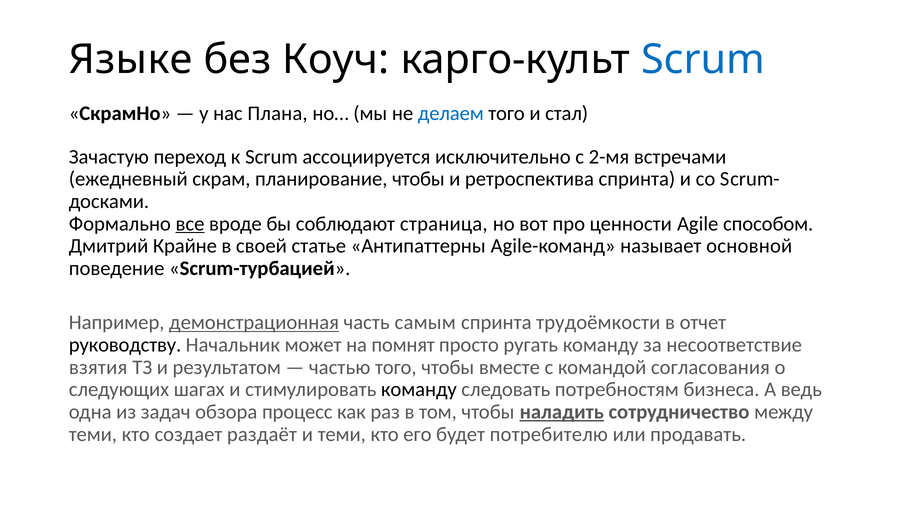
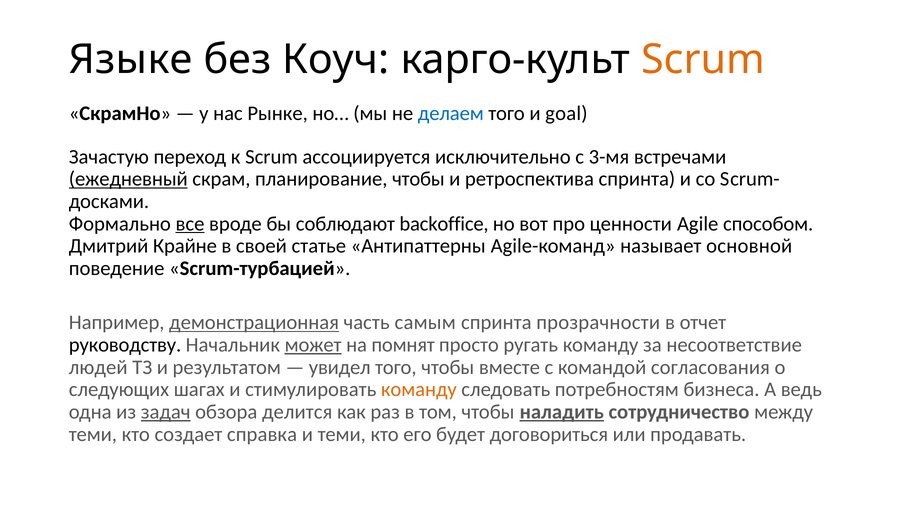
Scrum at (703, 60) colour: blue -> orange
Плана: Плана -> Рынке
стал: стал -> goal
2-мя: 2-мя -> 3-мя
ежедневный underline: none -> present
страница: страница -> backoffice
трудоёмкости: трудоёмкости -> прозрачности
может underline: none -> present
взятия: взятия -> людей
частью: частью -> увидел
команду at (419, 390) colour: black -> orange
задач underline: none -> present
процесс: процесс -> делится
раздаёт: раздаёт -> справка
потребителю: потребителю -> договориться
